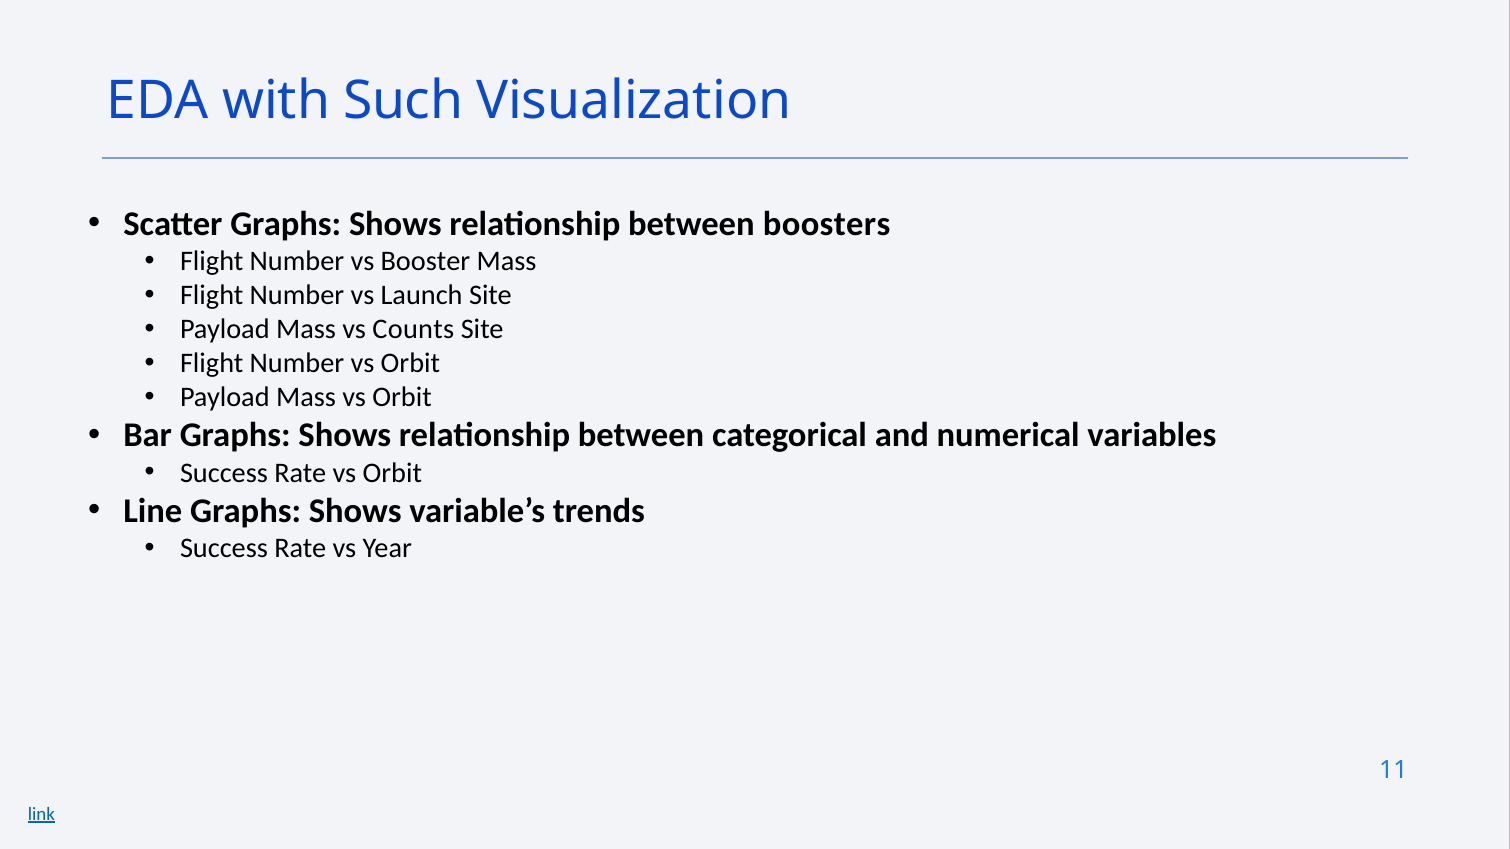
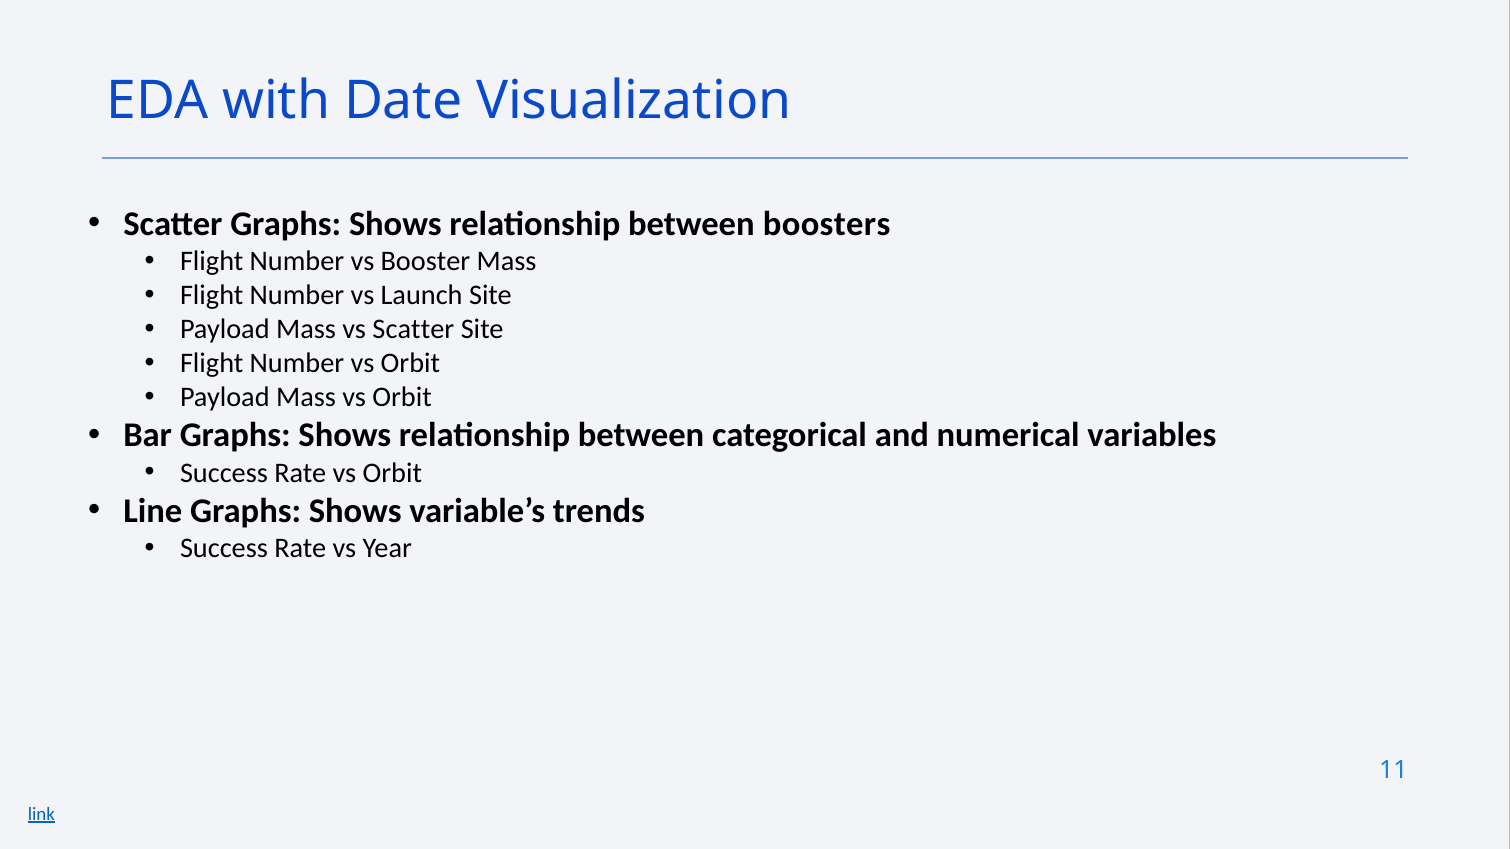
Such: Such -> Date
vs Counts: Counts -> Scatter
